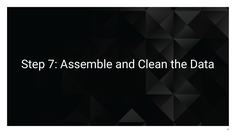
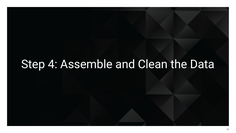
7: 7 -> 4
